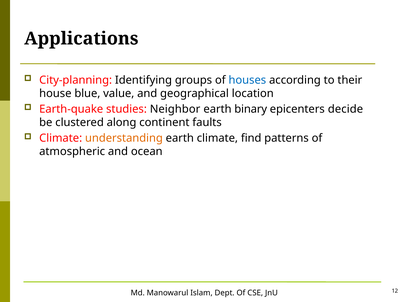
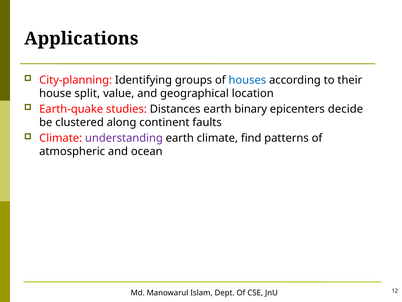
blue: blue -> split
Neighbor: Neighbor -> Distances
understanding colour: orange -> purple
